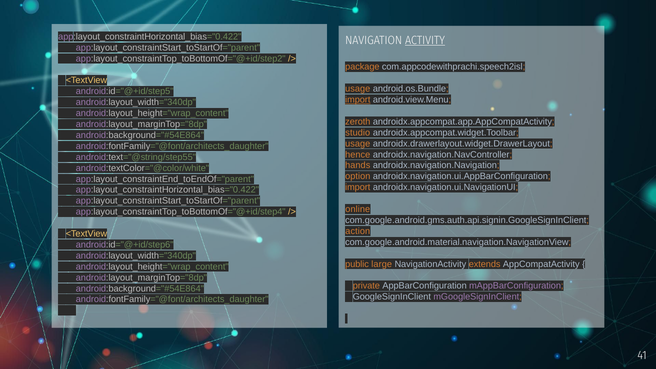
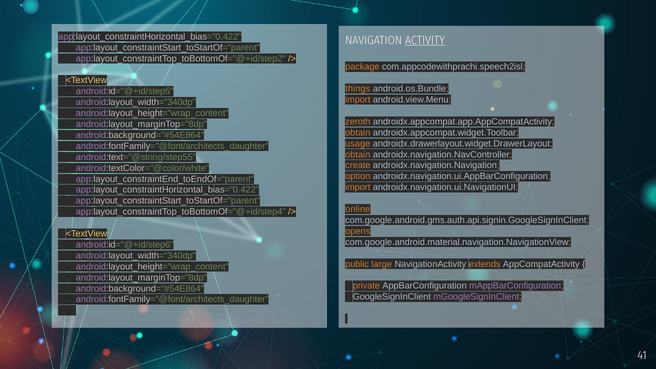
usage at (358, 89): usage -> things
import at (358, 100) underline: present -> none
studio at (358, 133): studio -> obtain
hence at (358, 155): hence -> obtain
hands: hands -> create
action: action -> opens
